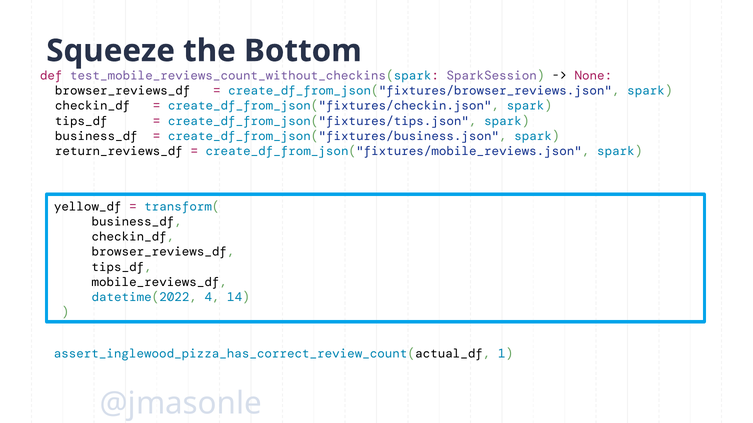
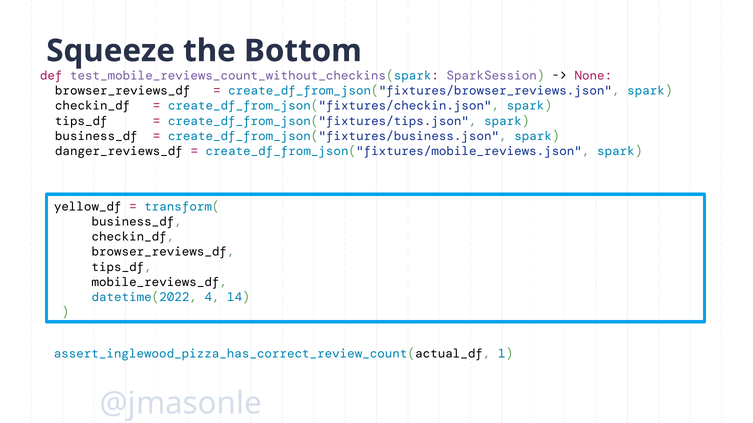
return_reviews_df: return_reviews_df -> danger_reviews_df
